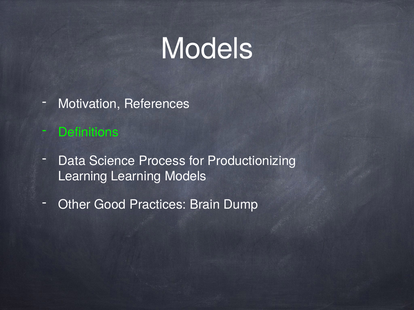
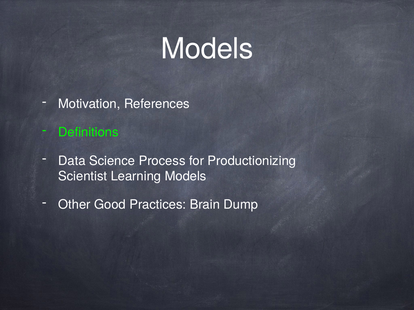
Learning at (83, 177): Learning -> Scientist
